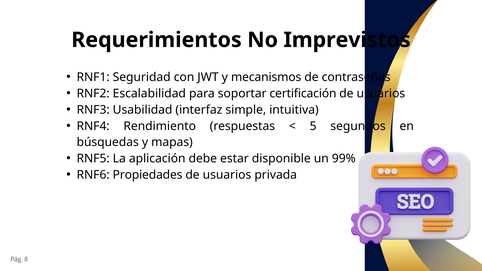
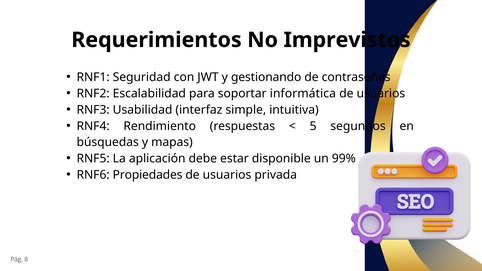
mecanismos: mecanismos -> gestionando
certificación: certificación -> informática
